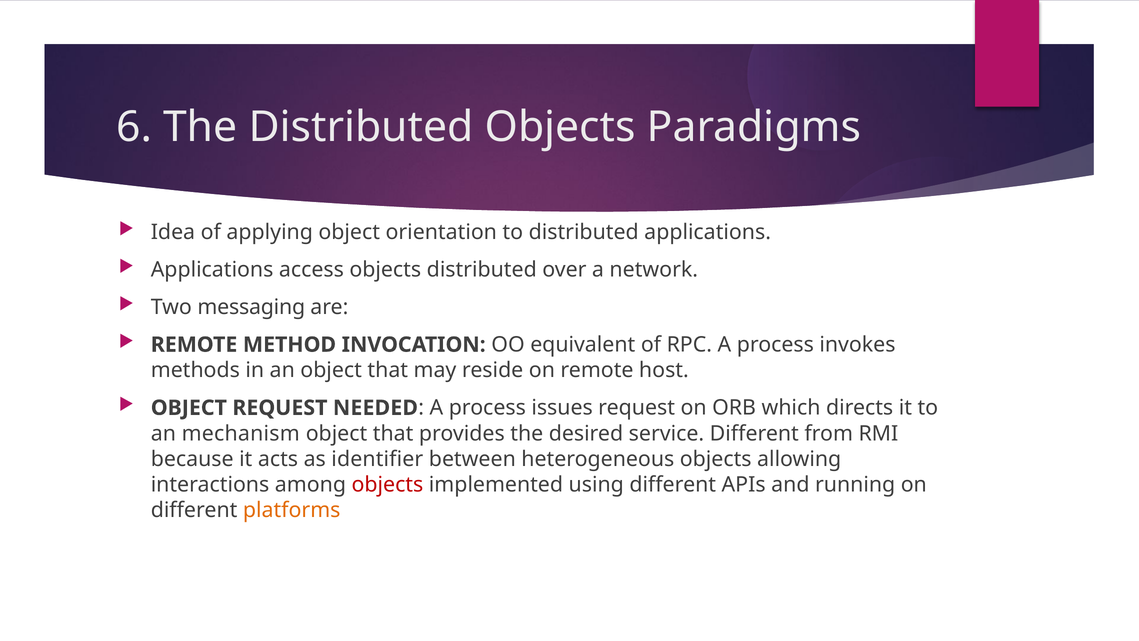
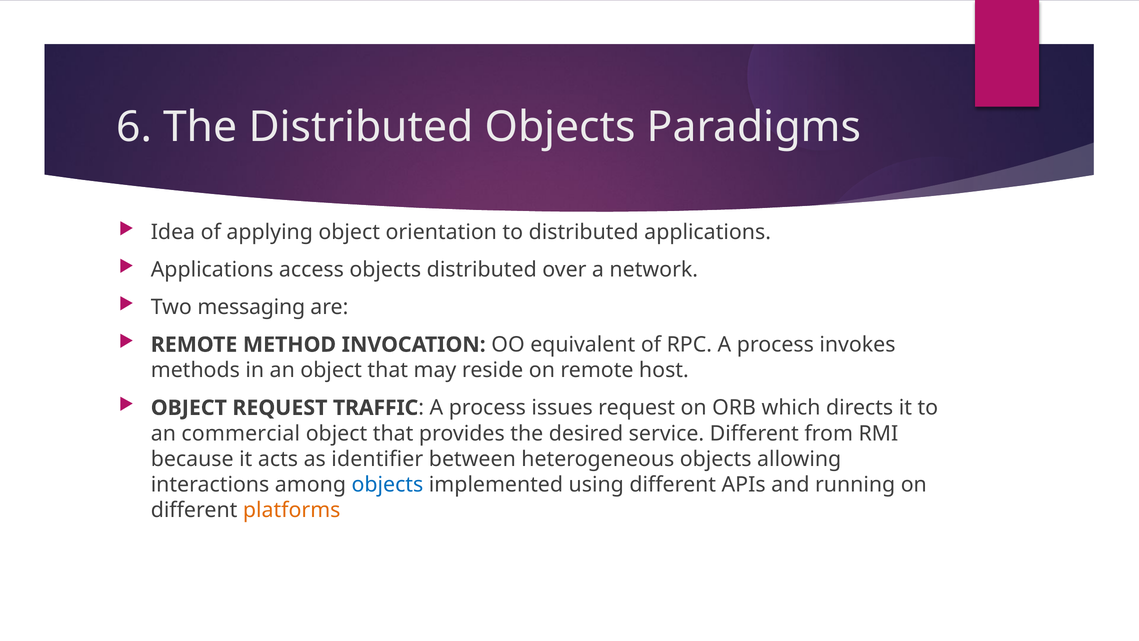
NEEDED: NEEDED -> TRAFFIC
mechanism: mechanism -> commercial
objects at (387, 485) colour: red -> blue
